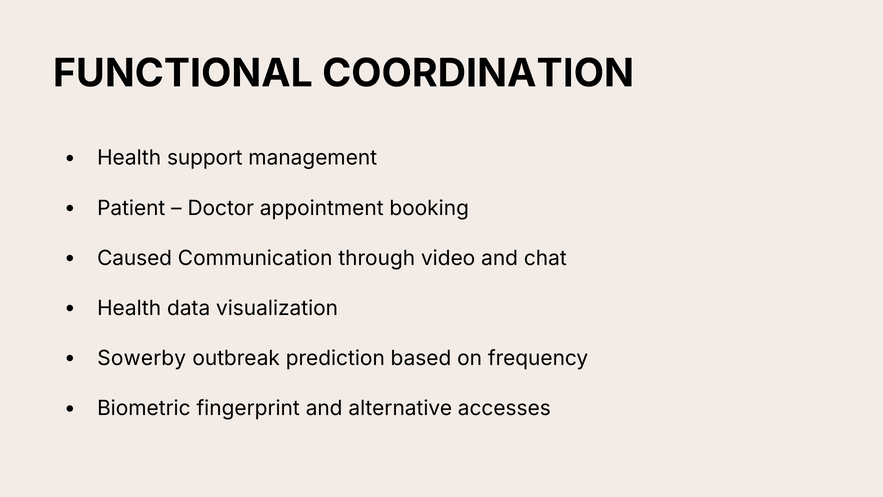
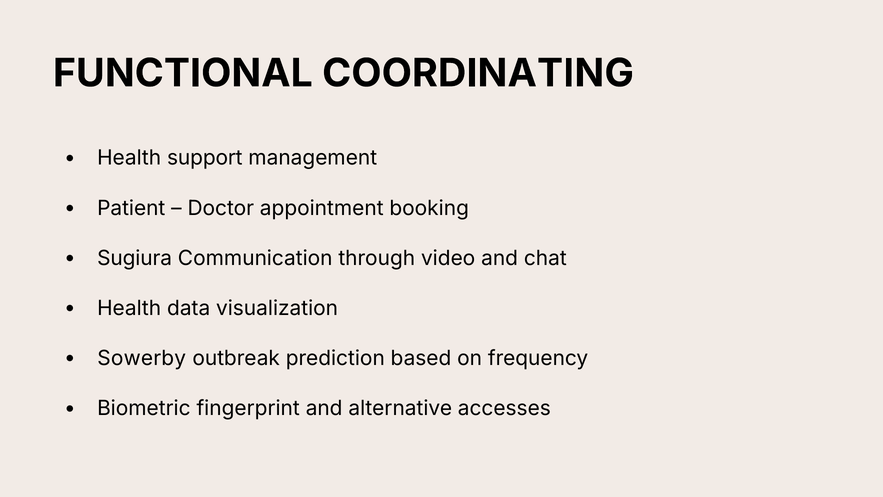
COORDINATION: COORDINATION -> COORDINATING
Caused: Caused -> Sugiura
